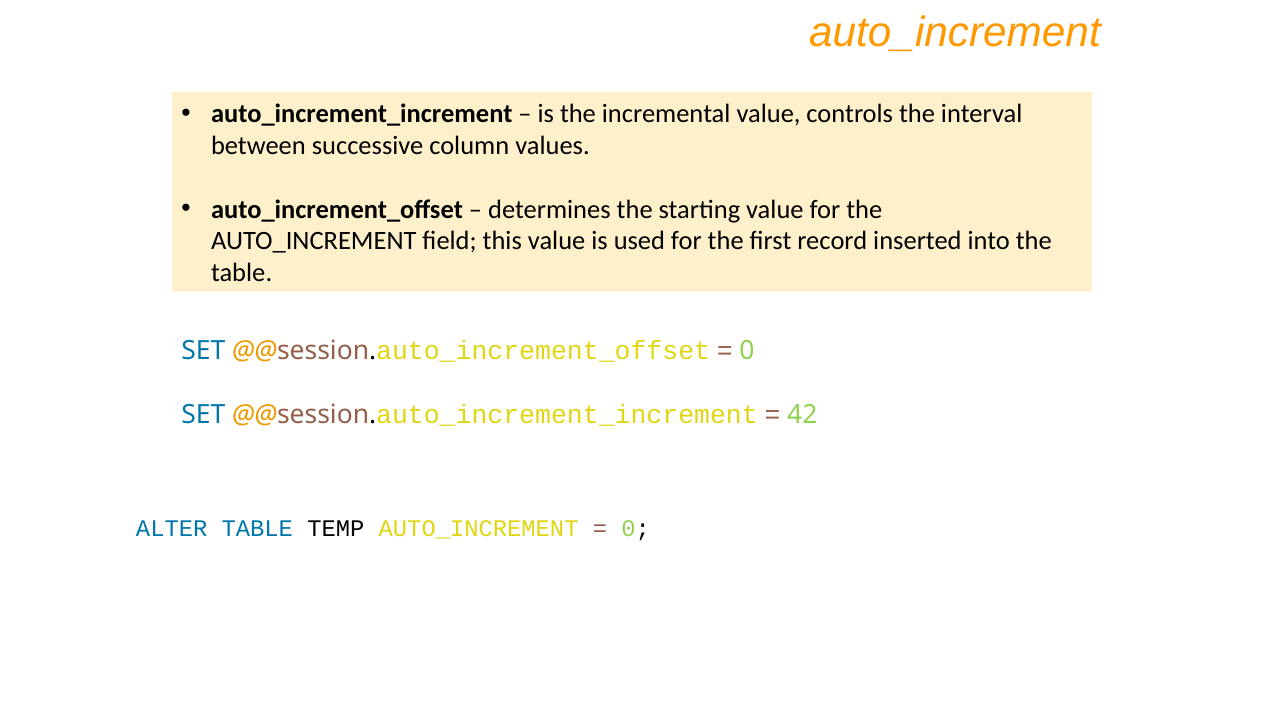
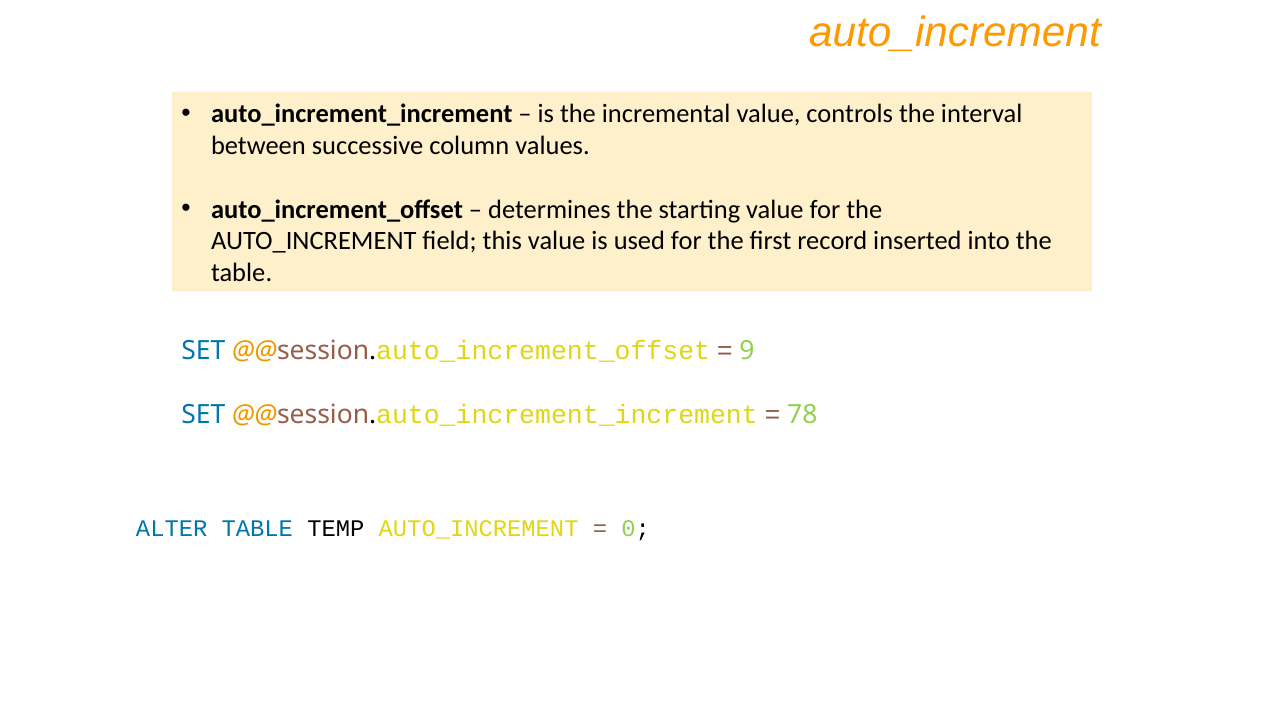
0 at (747, 351): 0 -> 9
42: 42 -> 78
